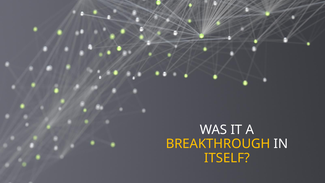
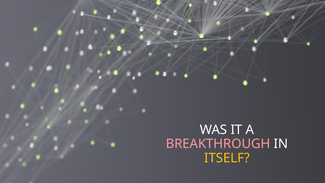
BREAKTHROUGH colour: yellow -> pink
